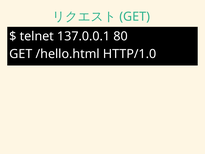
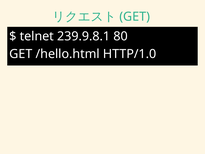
137.0.0.1: 137.0.0.1 -> 239.9.8.1
